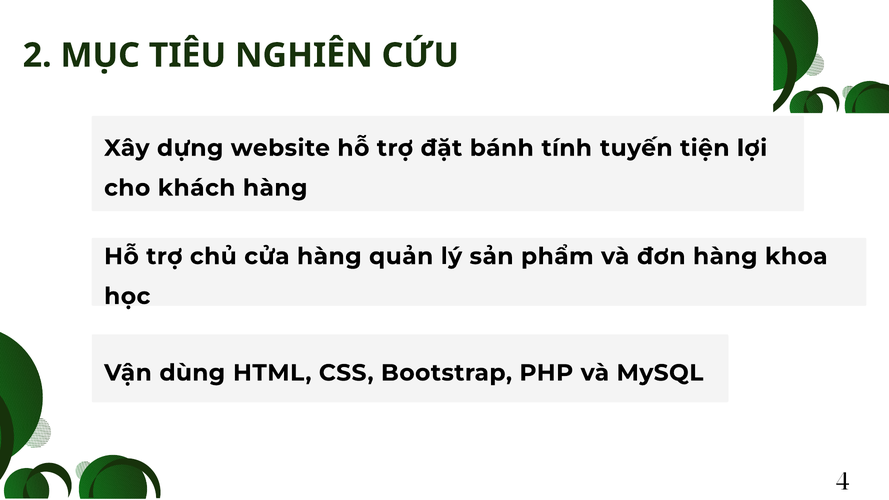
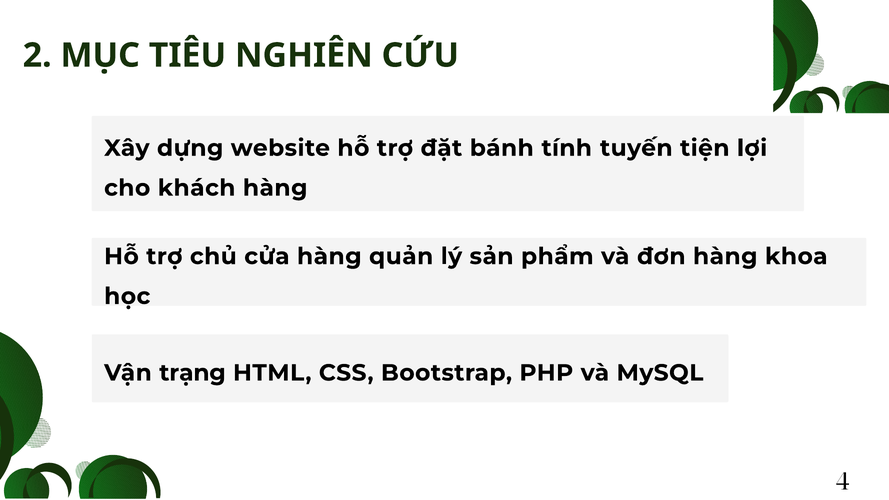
dùng: dùng -> trạng
